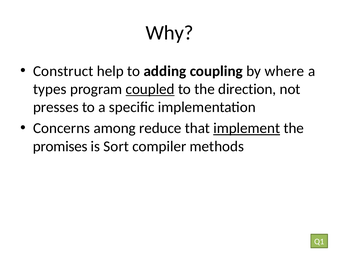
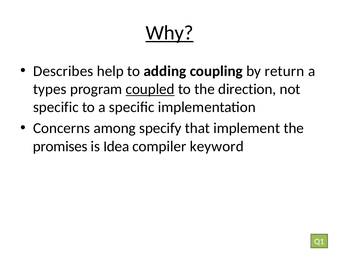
Why underline: none -> present
Construct: Construct -> Describes
where: where -> return
presses at (56, 107): presses -> specific
reduce: reduce -> specify
implement underline: present -> none
Sort: Sort -> Idea
methods: methods -> keyword
